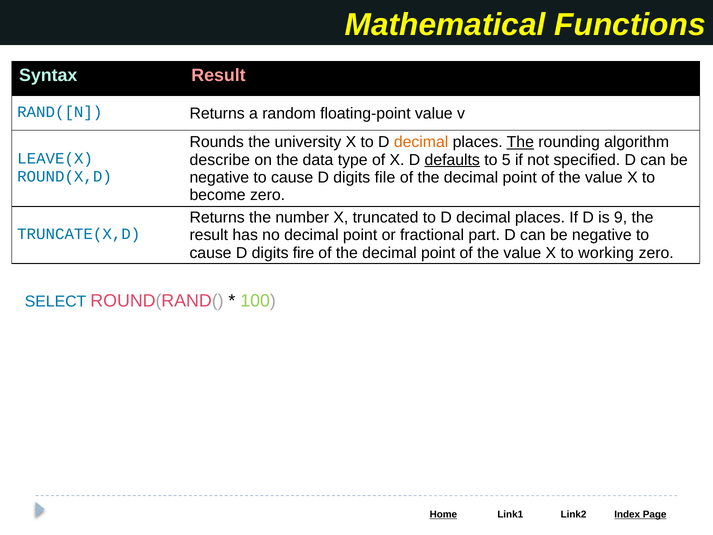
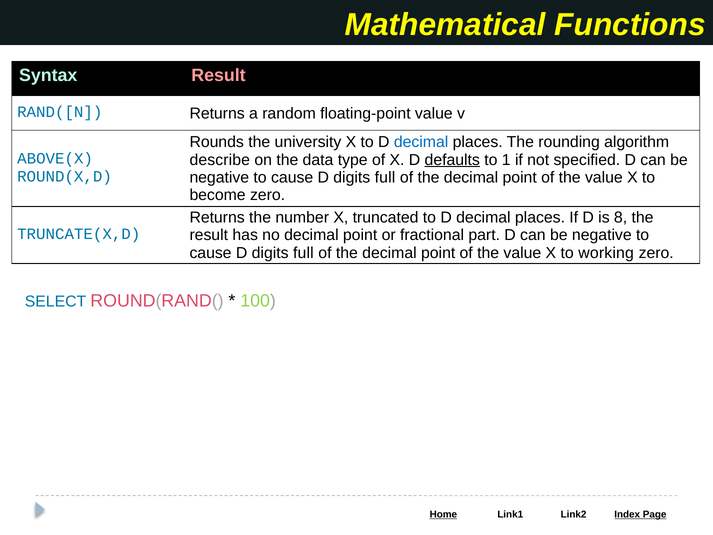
decimal at (421, 142) colour: orange -> blue
The at (520, 142) underline: present -> none
LEAVE(X: LEAVE(X -> ABOVE(X
5: 5 -> 1
file at (385, 177): file -> full
9: 9 -> 8
fire at (304, 253): fire -> full
